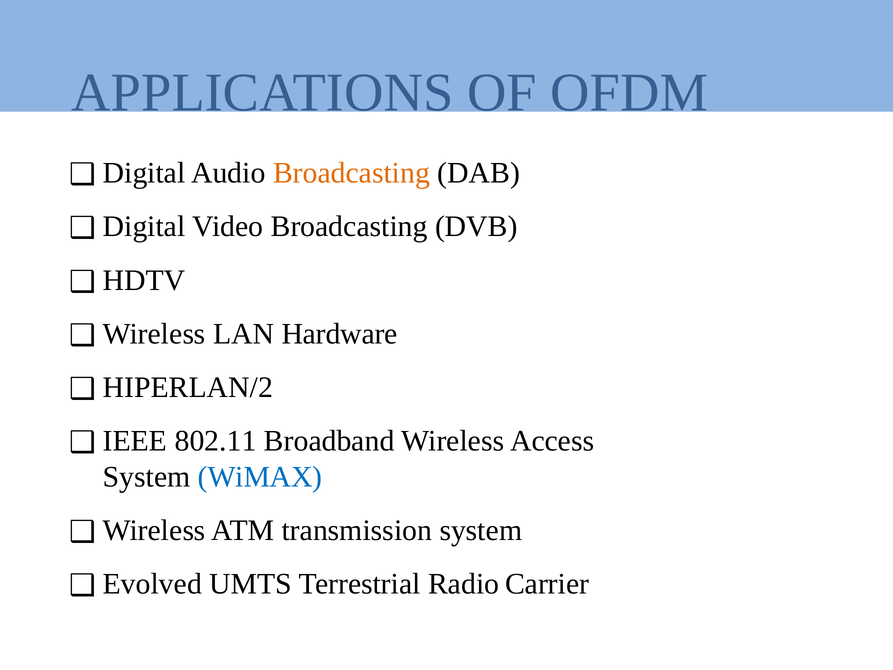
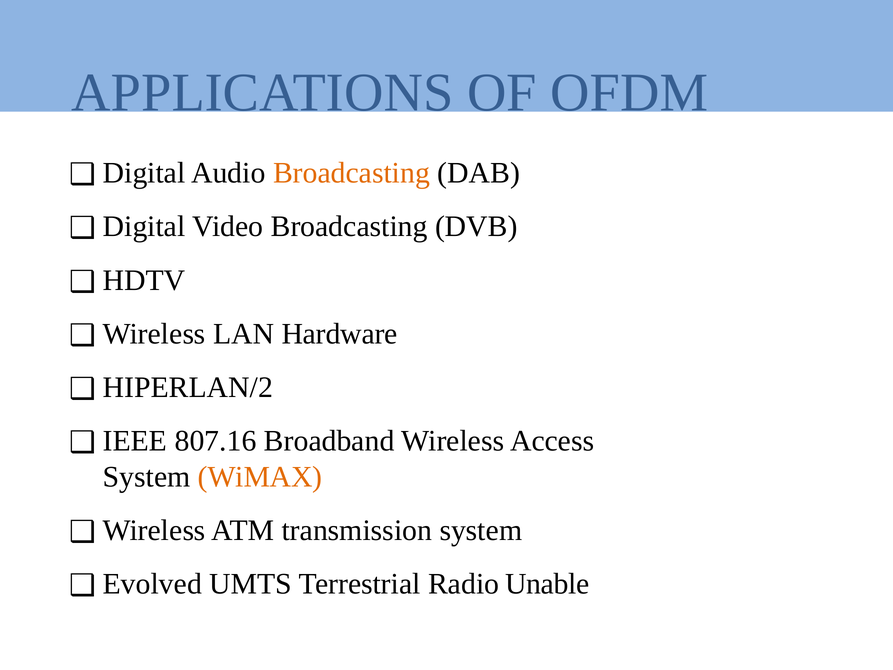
802.11: 802.11 -> 807.16
WiMAX colour: blue -> orange
Carrier: Carrier -> Unable
